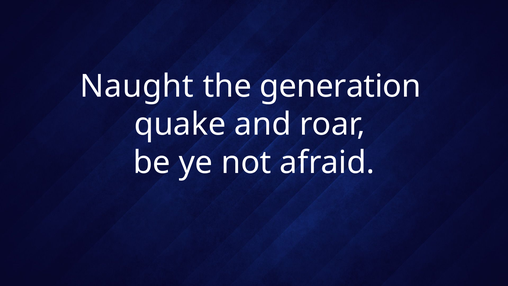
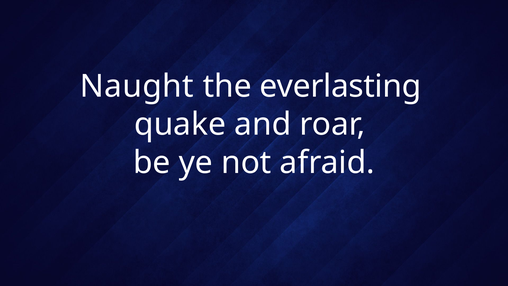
generation: generation -> everlasting
